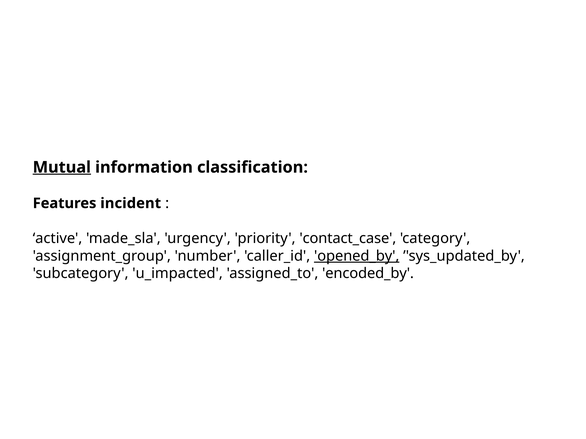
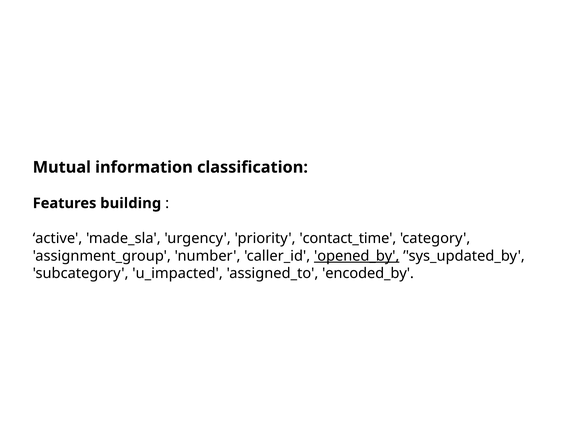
Mutual underline: present -> none
incident: incident -> building
contact_case: contact_case -> contact_time
